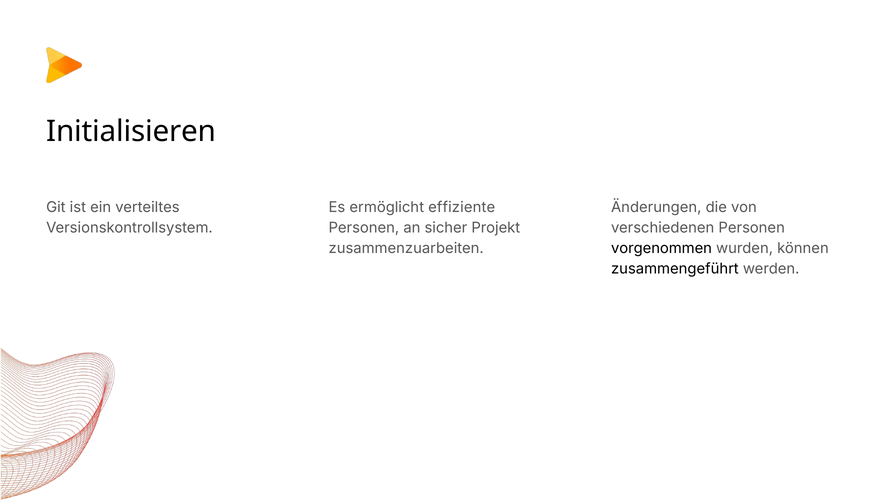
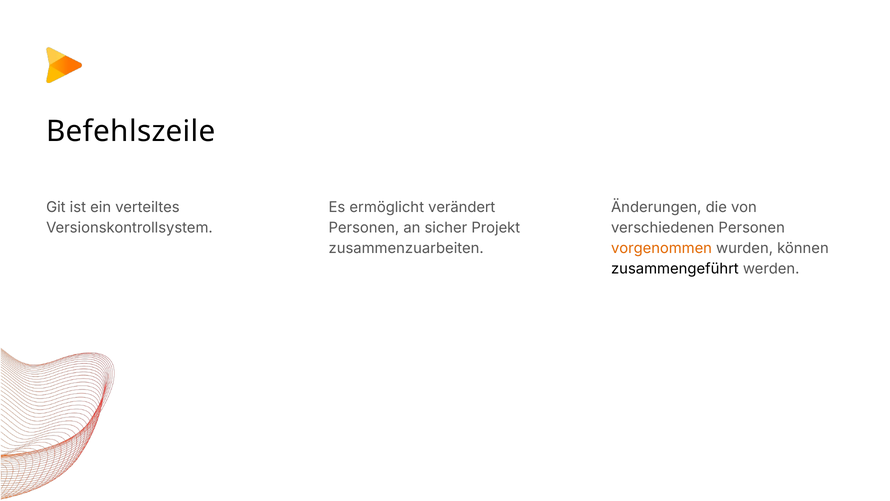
Initialisieren: Initialisieren -> Befehlszeile
effiziente: effiziente -> verändert
vorgenommen colour: black -> orange
